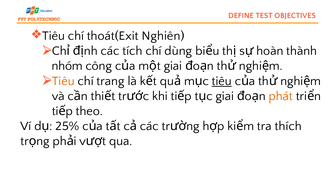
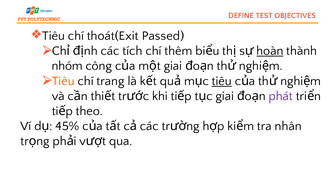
Nghiên: Nghiên -> Passed
dùng: dùng -> thêm
hoàn underline: none -> present
phát colour: orange -> purple
25%: 25% -> 45%
thích: thích -> nhân
